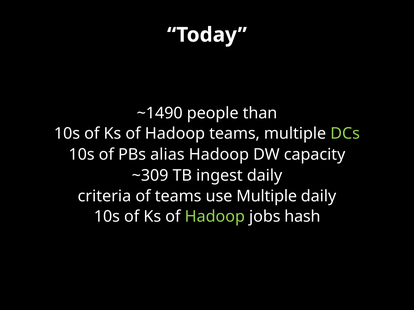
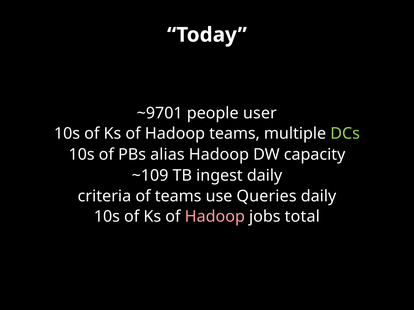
~1490: ~1490 -> ~9701
than: than -> user
~309: ~309 -> ~109
use Multiple: Multiple -> Queries
Hadoop at (215, 217) colour: light green -> pink
hash: hash -> total
